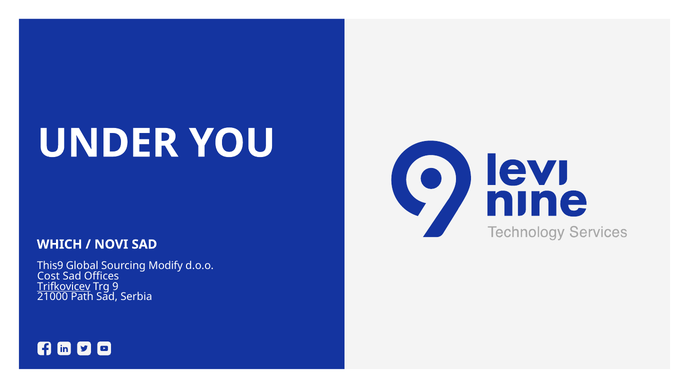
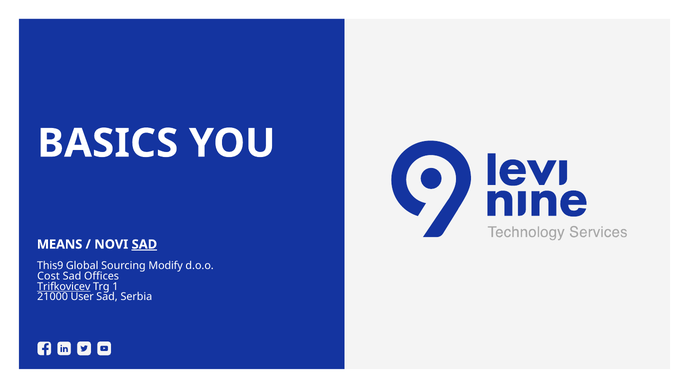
UNDER: UNDER -> BASICS
WHICH: WHICH -> MEANS
SAD at (144, 244) underline: none -> present
9: 9 -> 1
Path: Path -> User
